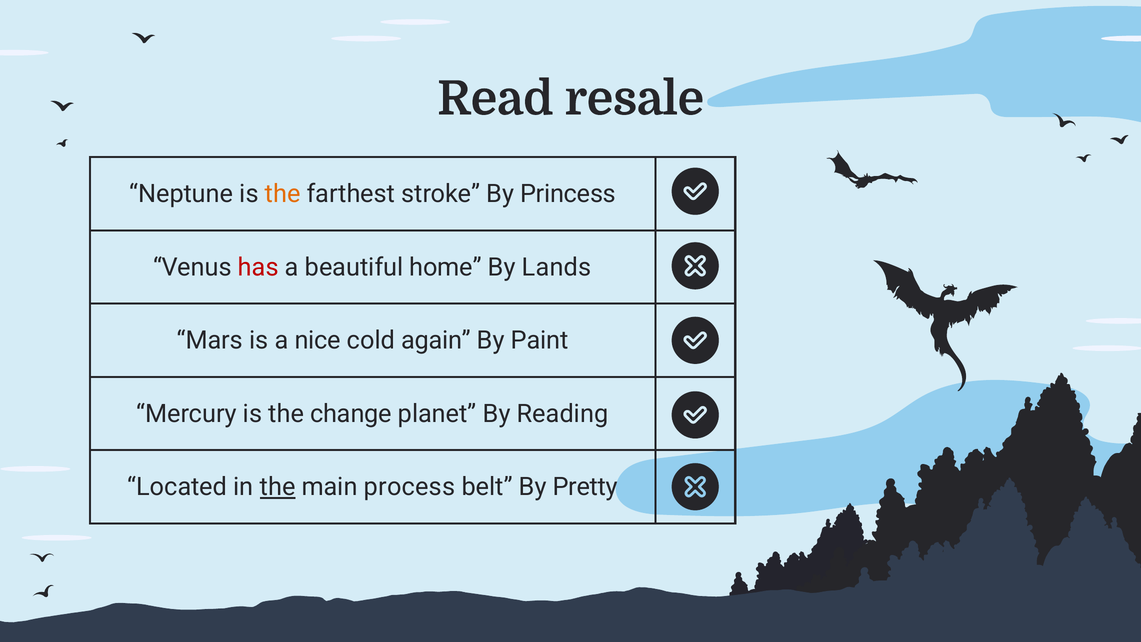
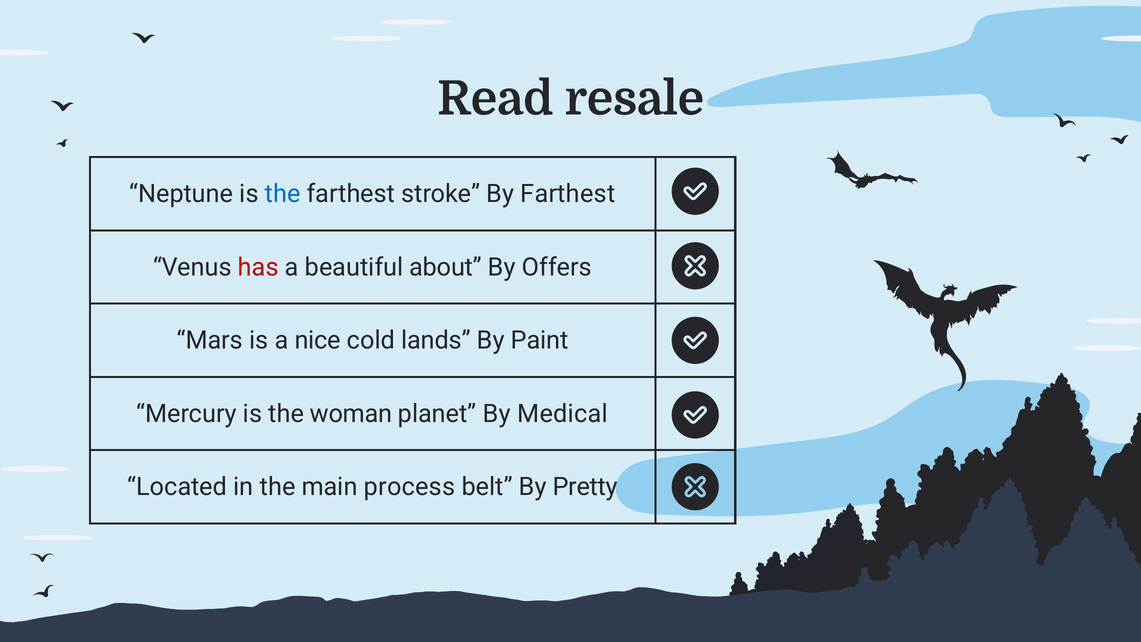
the at (283, 194) colour: orange -> blue
By Princess: Princess -> Farthest
home: home -> about
Lands: Lands -> Offers
again: again -> lands
change: change -> woman
Reading: Reading -> Medical
the at (278, 487) underline: present -> none
